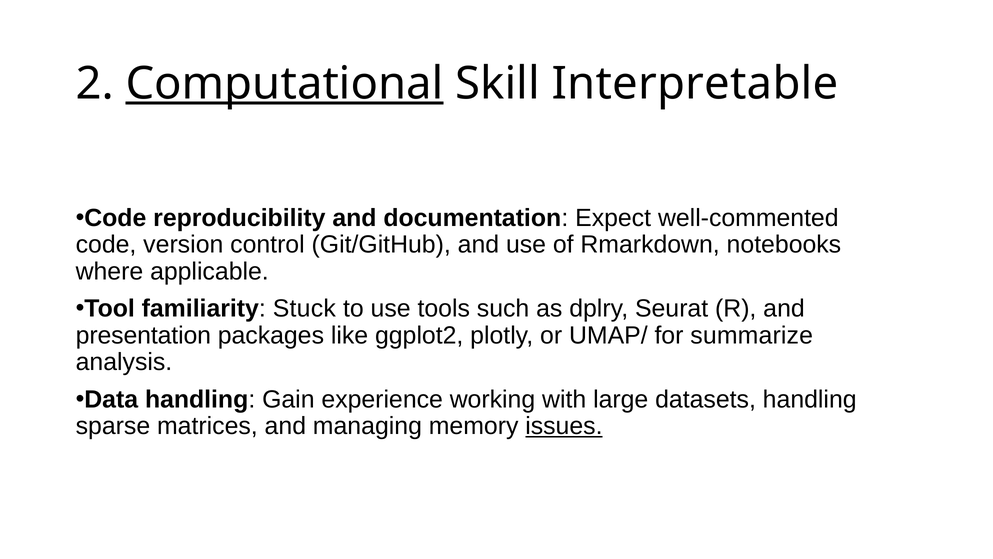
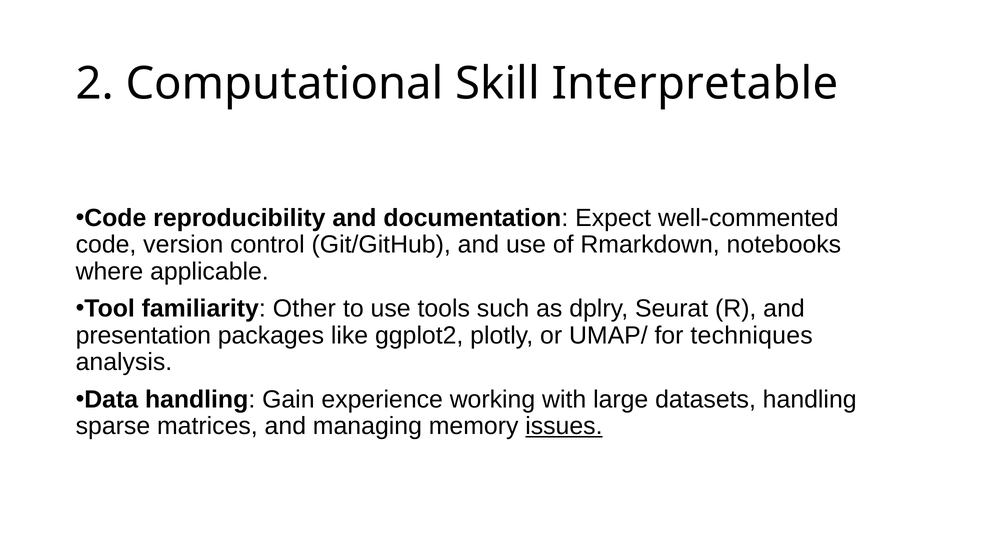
Computational underline: present -> none
Stuck: Stuck -> Other
summarize: summarize -> techniques
